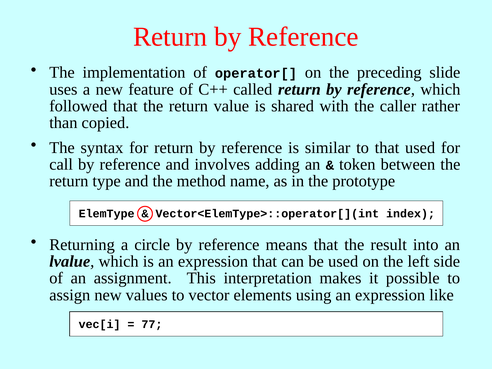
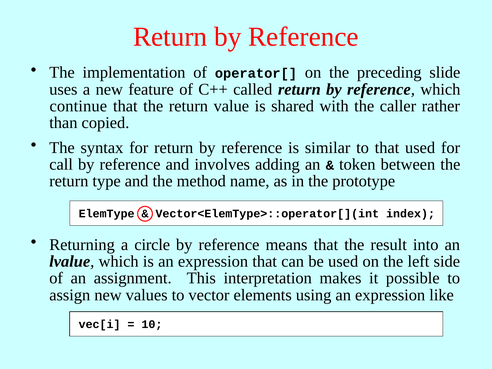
followed: followed -> continue
77: 77 -> 10
